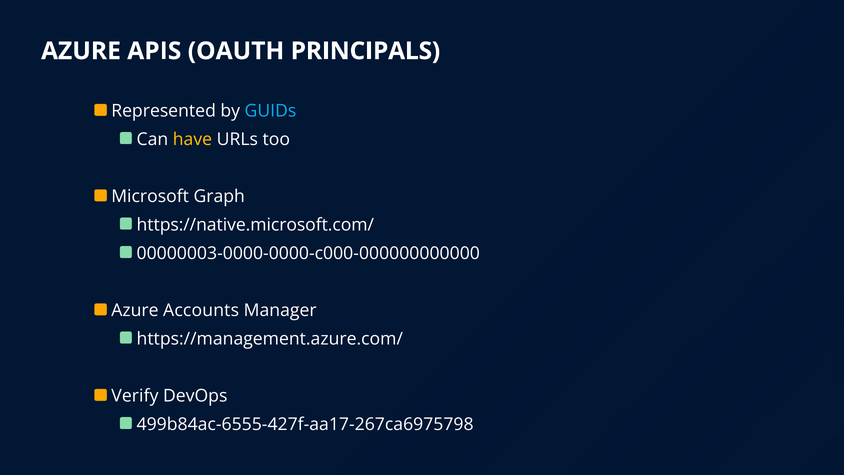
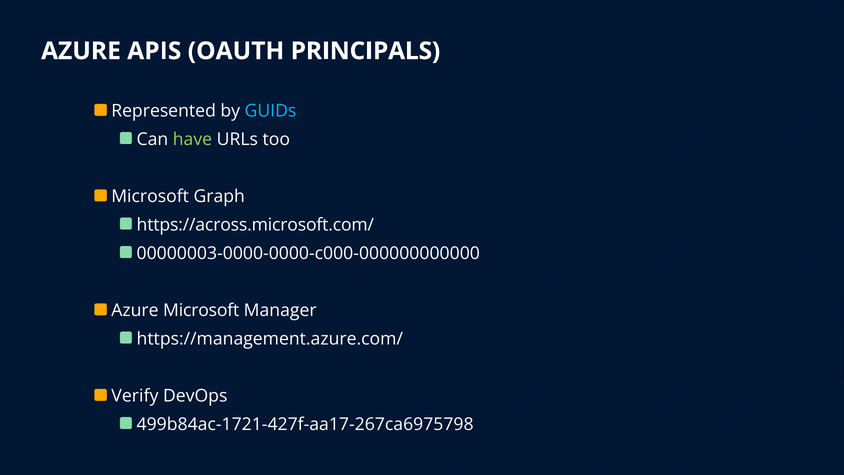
have colour: yellow -> light green
https://native.microsoft.com/: https://native.microsoft.com/ -> https://across.microsoft.com/
Azure Accounts: Accounts -> Microsoft
499b84ac-6555-427f-aa17-267ca6975798: 499b84ac-6555-427f-aa17-267ca6975798 -> 499b84ac-1721-427f-aa17-267ca6975798
